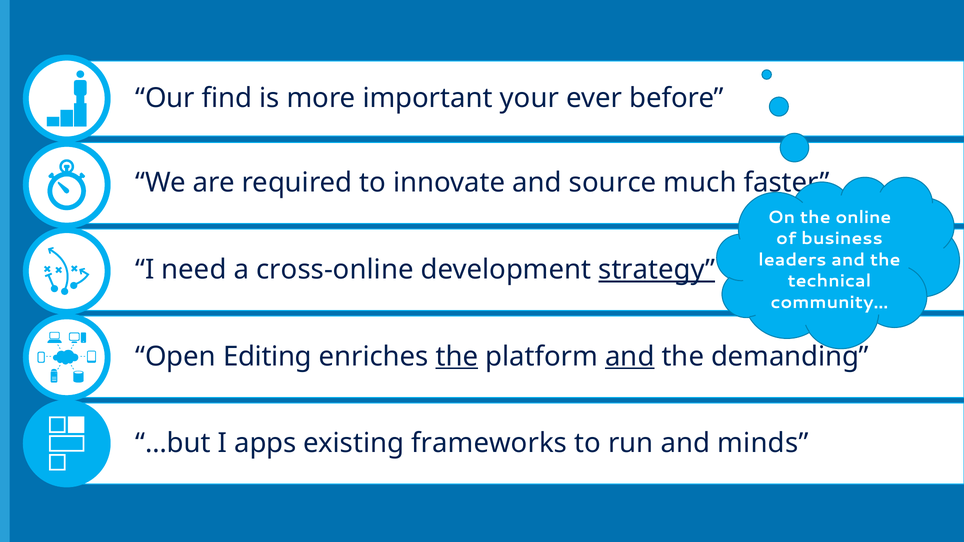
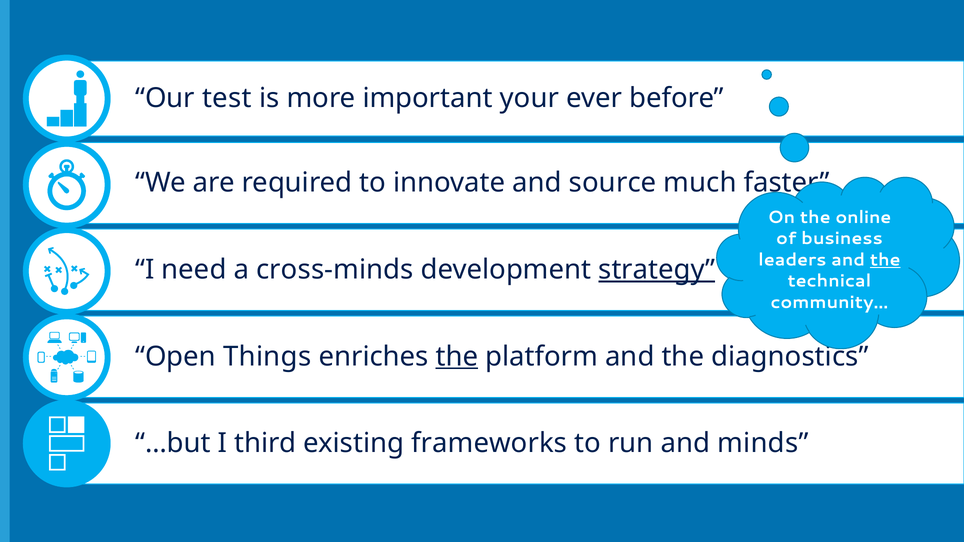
find: find -> test
the at (885, 260) underline: none -> present
cross-online: cross-online -> cross-minds
Editing: Editing -> Things
and at (630, 357) underline: present -> none
demanding: demanding -> diagnostics
apps: apps -> third
